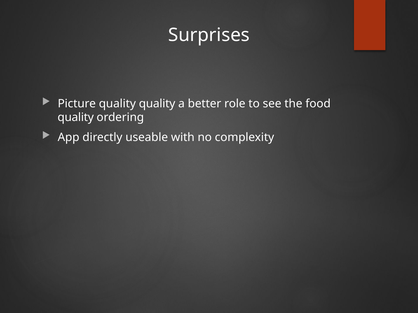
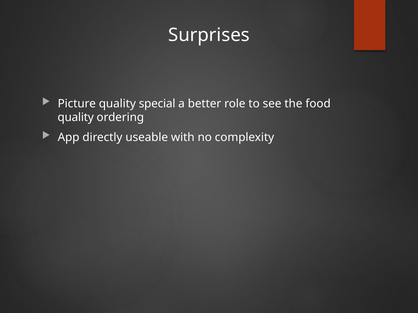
quality quality: quality -> special
